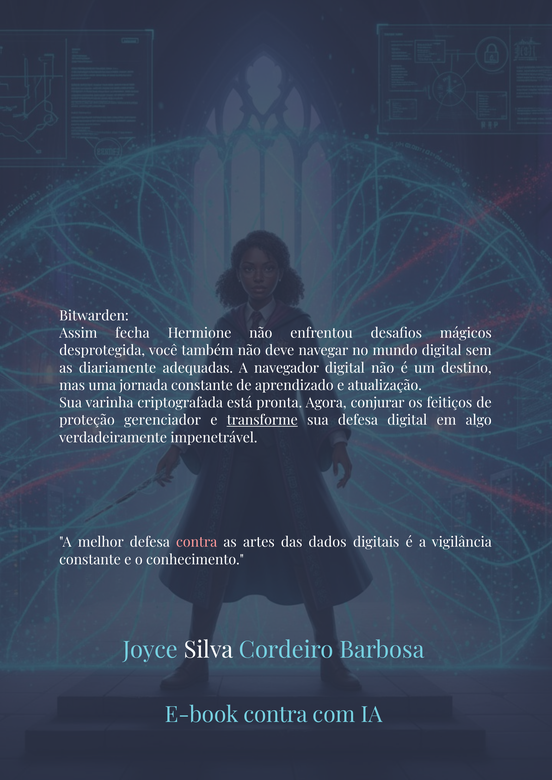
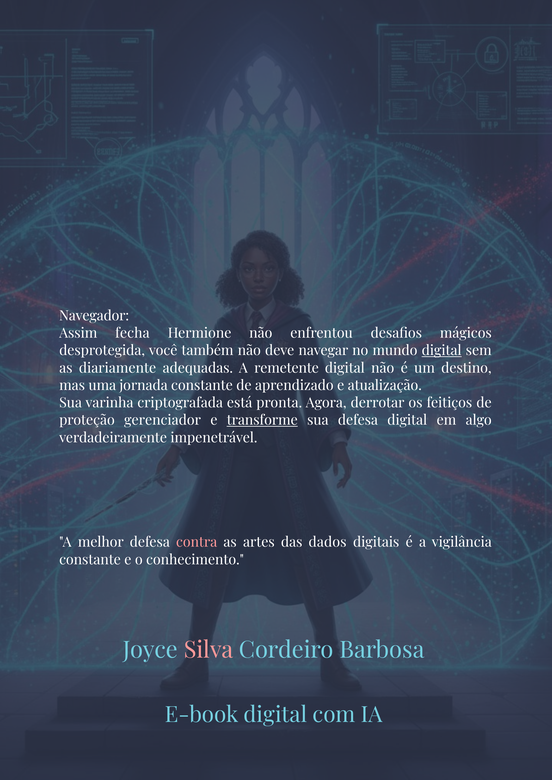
Bitwarden: Bitwarden -> Navegador
digital at (442, 351) underline: none -> present
navegador: navegador -> remetente
conjurar: conjurar -> derrotar
Silva colour: white -> pink
E-book contra: contra -> digital
